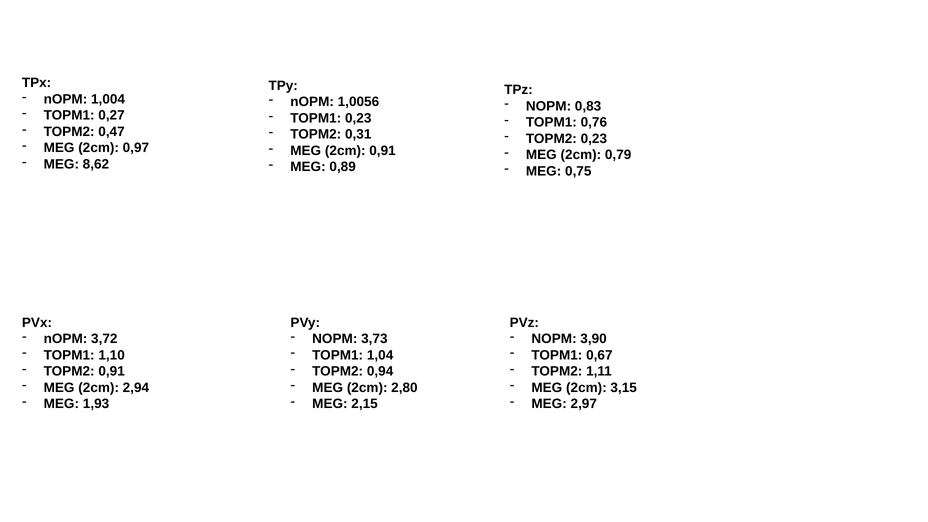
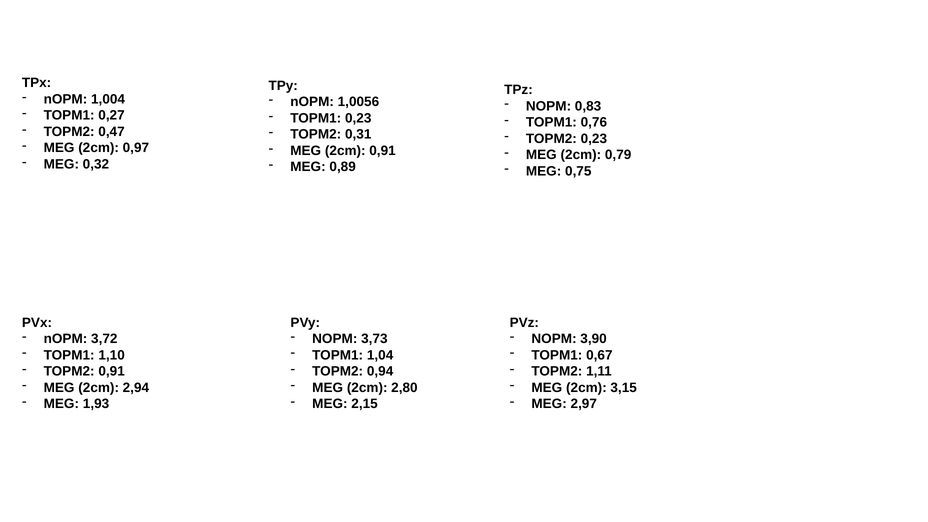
8,62: 8,62 -> 0,32
